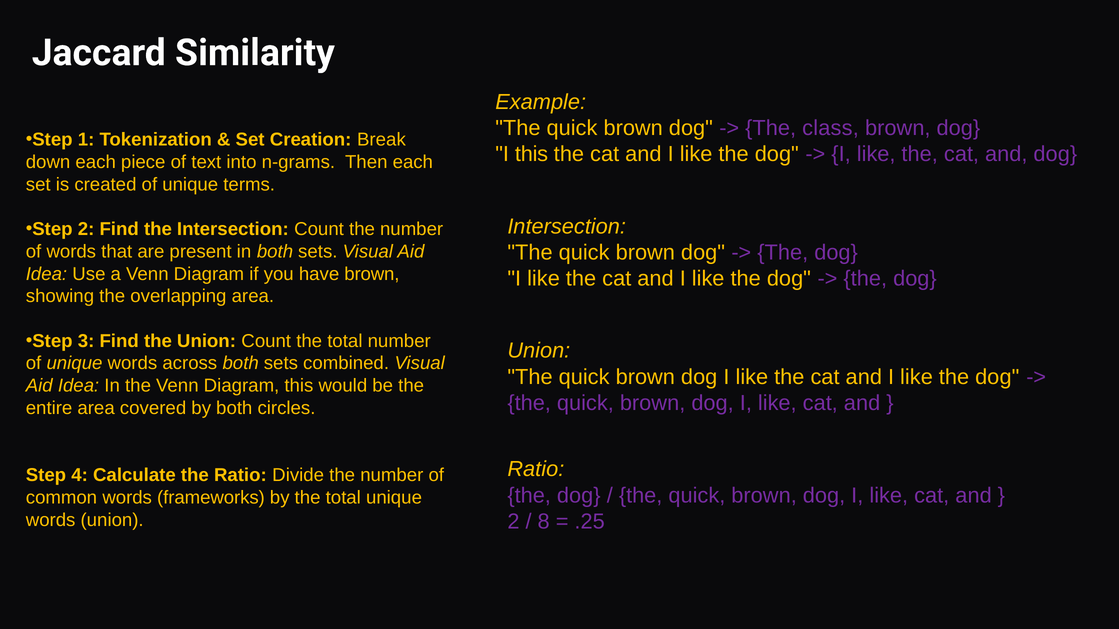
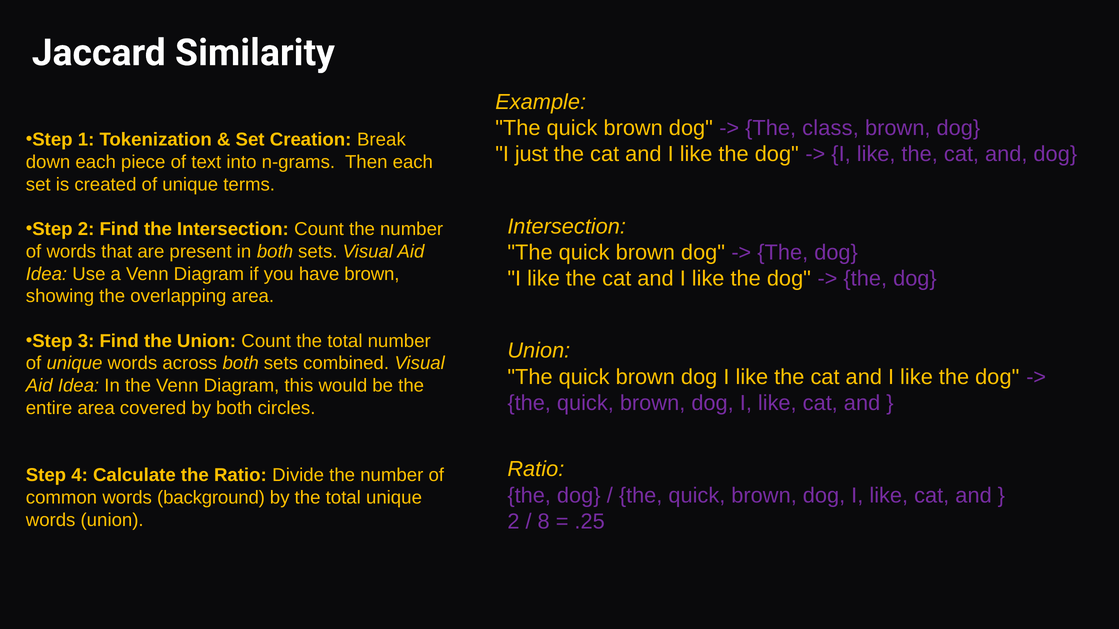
I this: this -> just
frameworks: frameworks -> background
